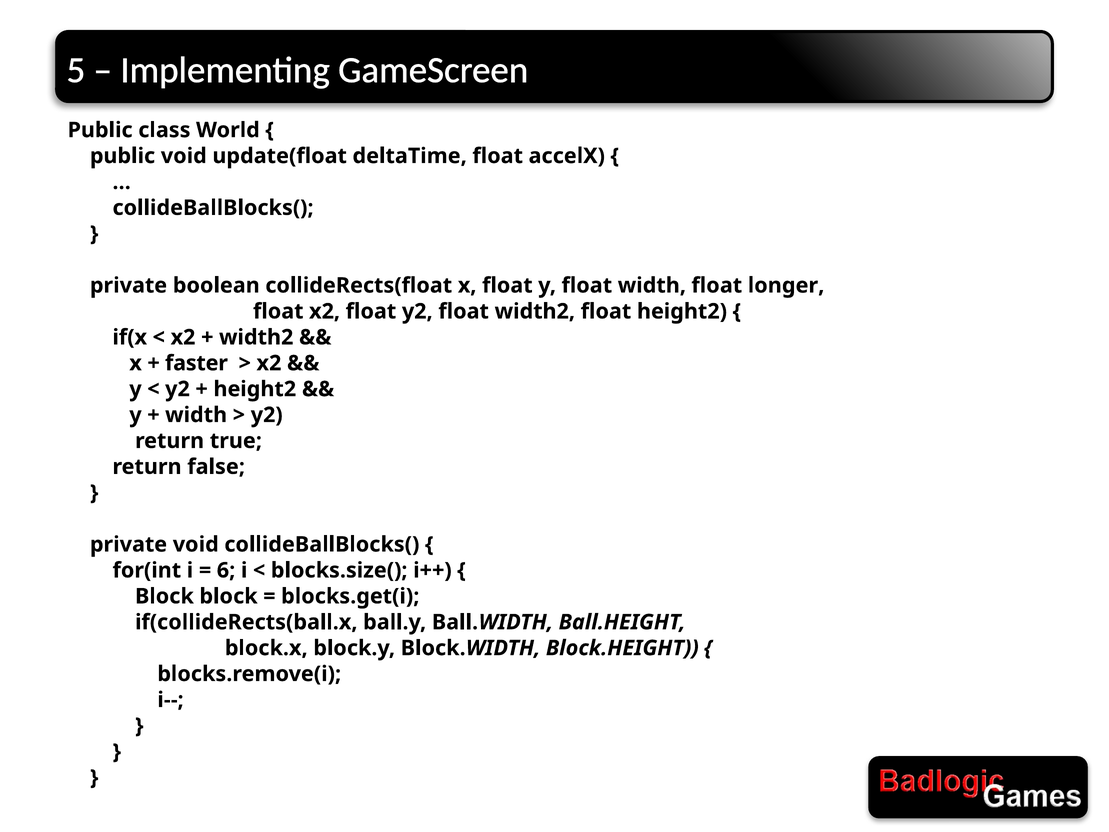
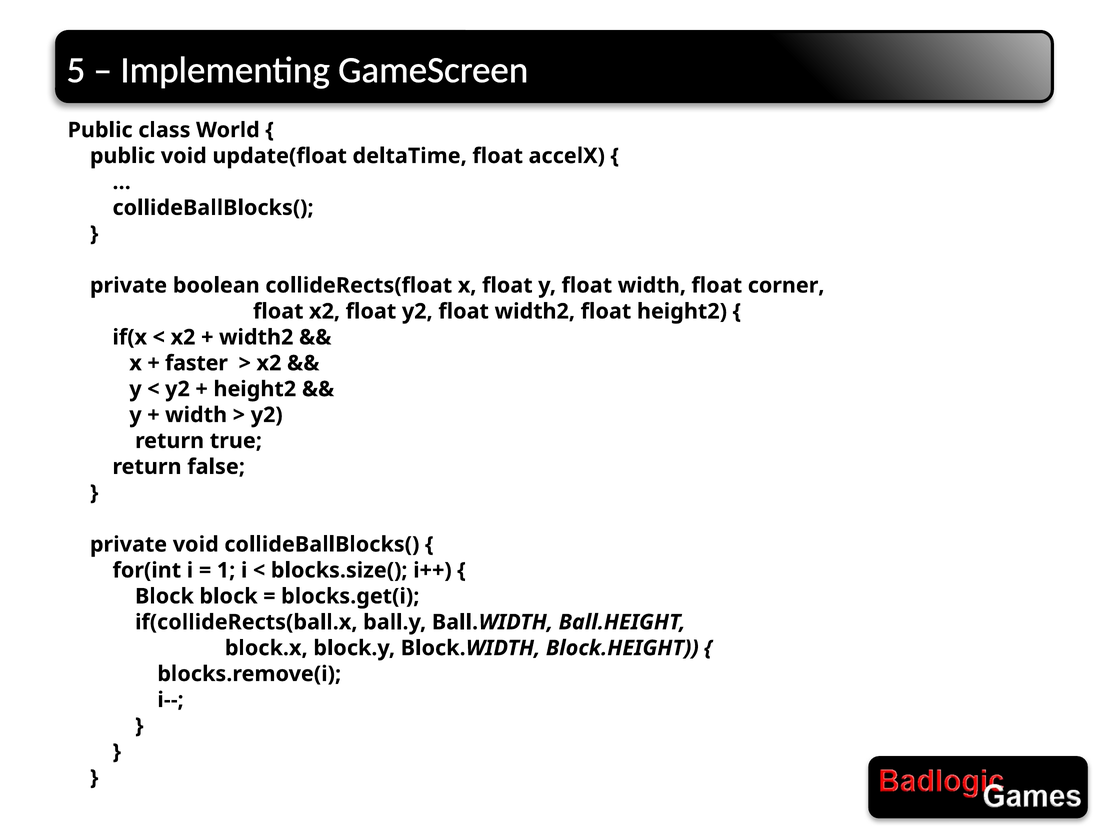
longer: longer -> corner
6: 6 -> 1
